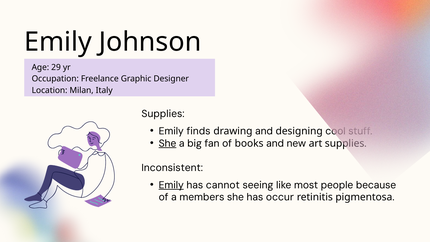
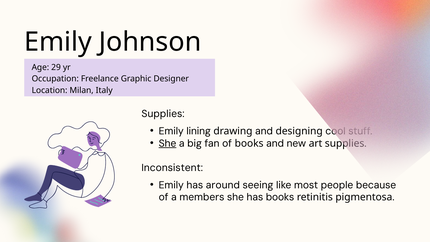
finds: finds -> lining
Emily at (171, 185) underline: present -> none
cannot: cannot -> around
has occur: occur -> books
